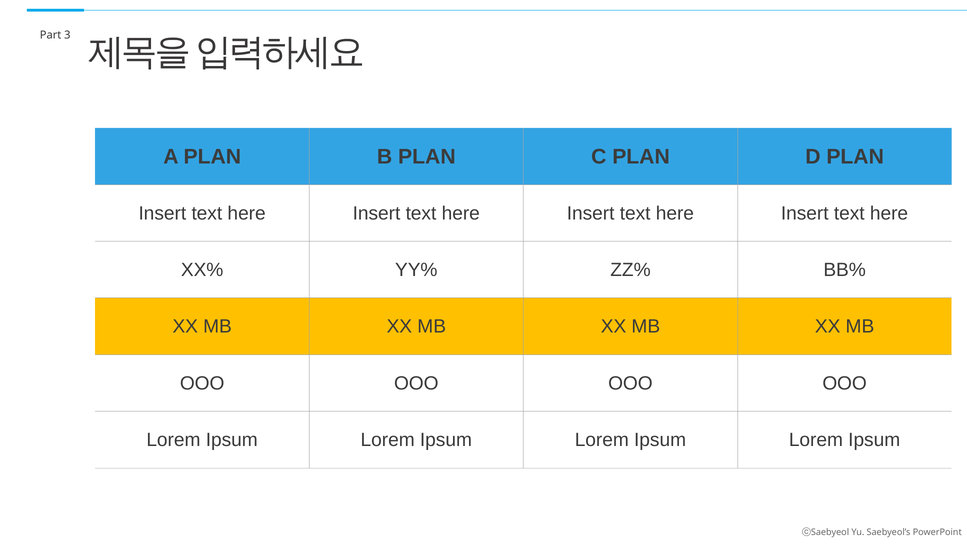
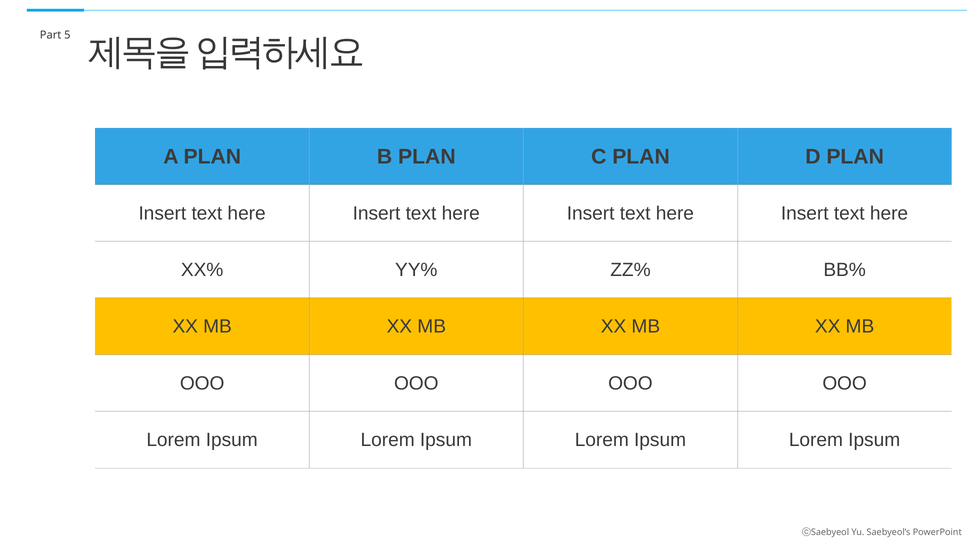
3: 3 -> 5
